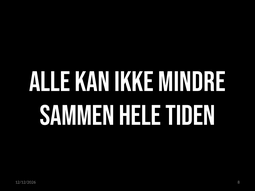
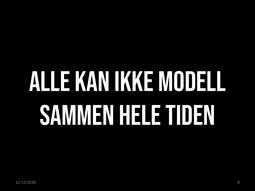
MINDRE: MINDRE -> MODELL
